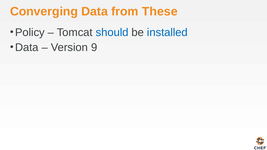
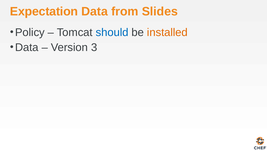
Converging: Converging -> Expectation
These: These -> Slides
installed colour: blue -> orange
9: 9 -> 3
